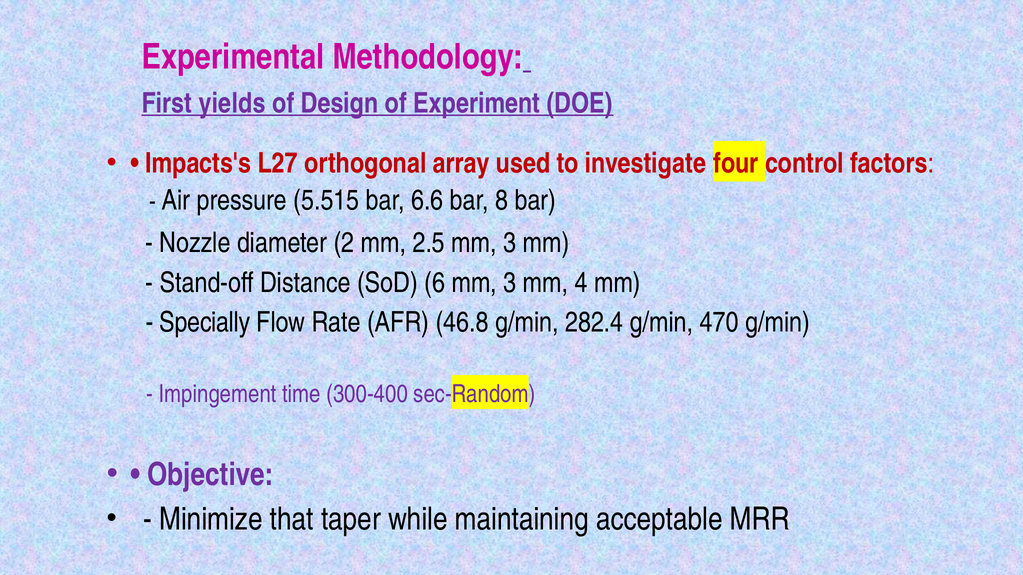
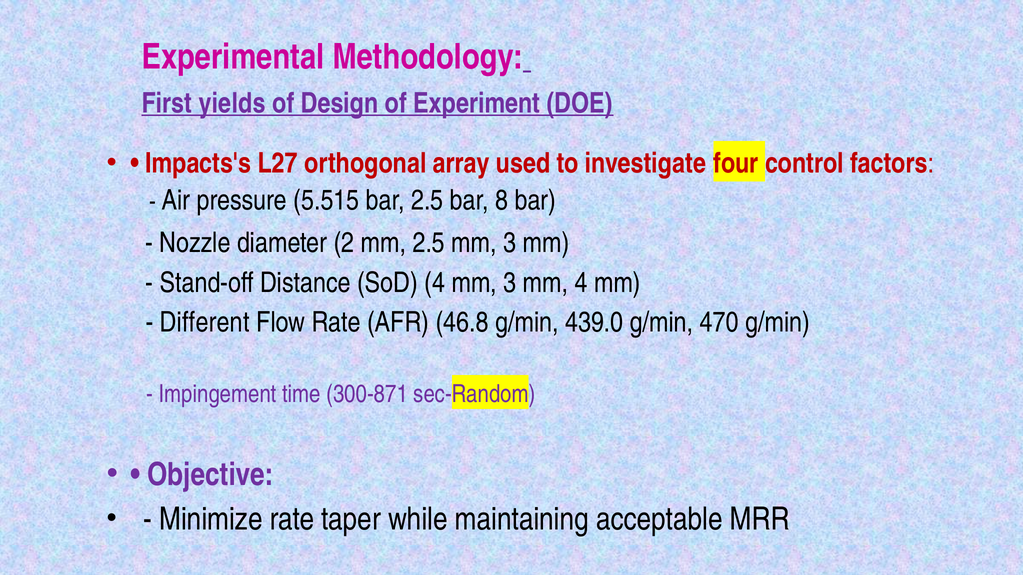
bar 6.6: 6.6 -> 2.5
SoD 6: 6 -> 4
Specially: Specially -> Different
282.4: 282.4 -> 439.0
300-400: 300-400 -> 300-871
Minimize that: that -> rate
